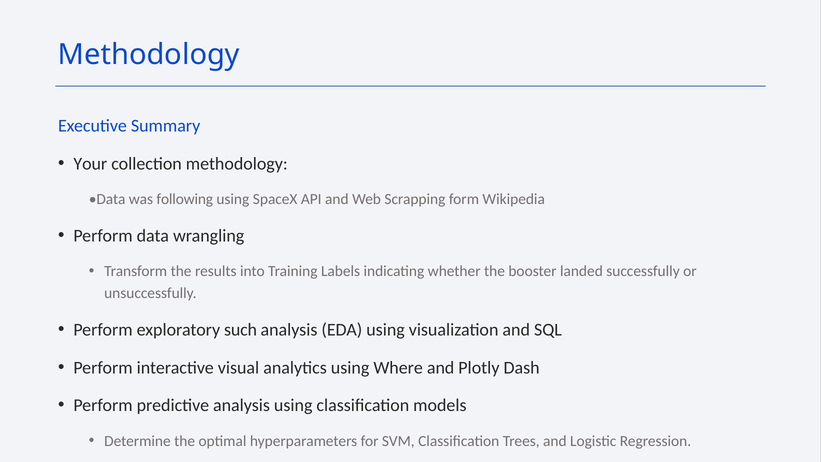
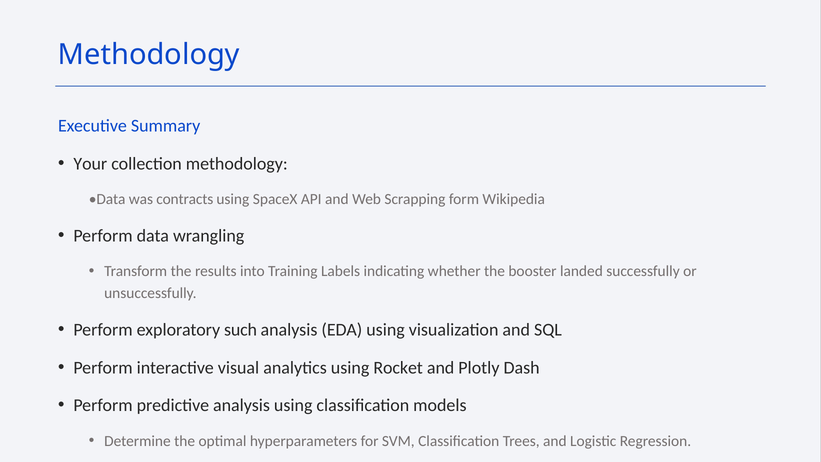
following: following -> contracts
Where: Where -> Rocket
